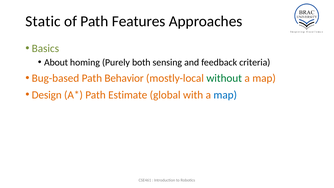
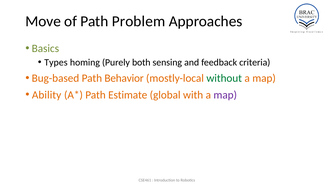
Static: Static -> Move
Features: Features -> Problem
About: About -> Types
Design: Design -> Ability
map at (225, 95) colour: blue -> purple
